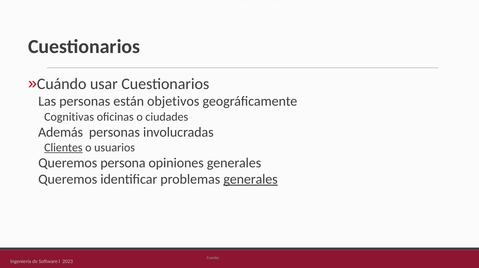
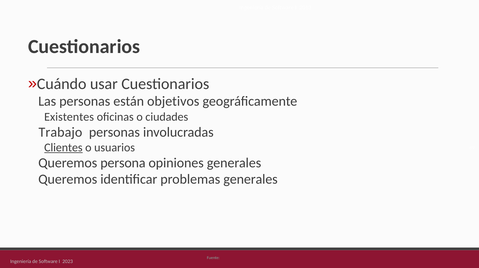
Cognitivas: Cognitivas -> Existentes
Además: Además -> Trabajo
generales at (251, 180) underline: present -> none
